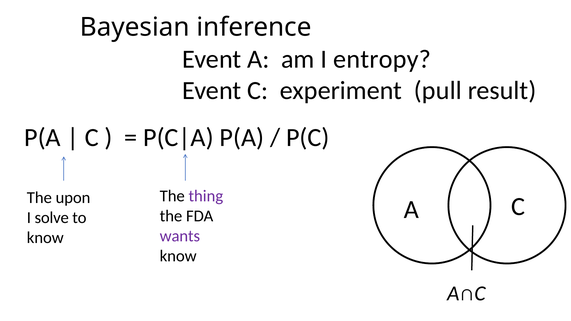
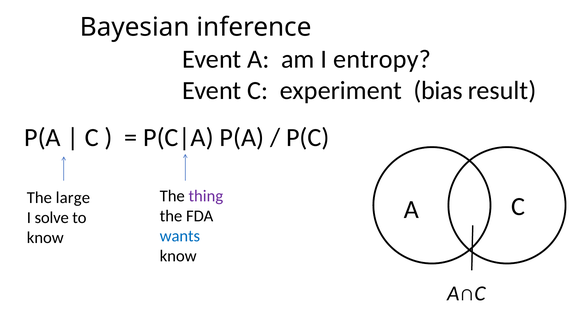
pull: pull -> bias
upon: upon -> large
wants colour: purple -> blue
